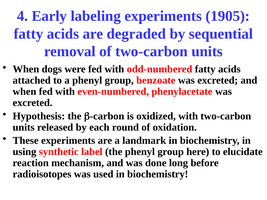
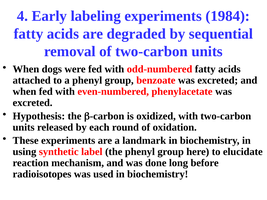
1905: 1905 -> 1984
